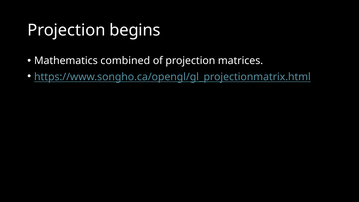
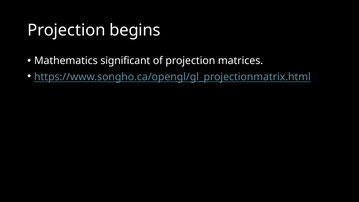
combined: combined -> significant
